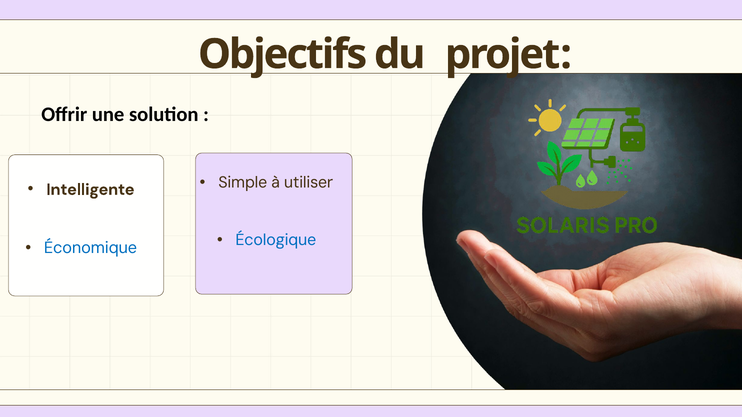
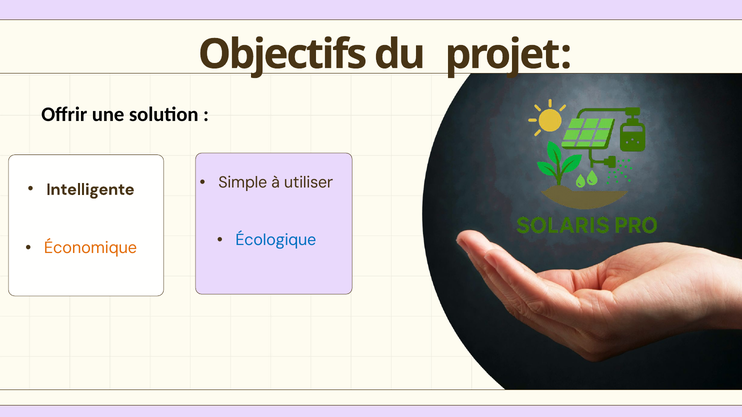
Économique colour: blue -> orange
